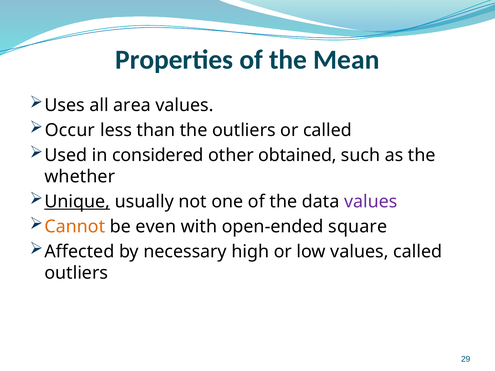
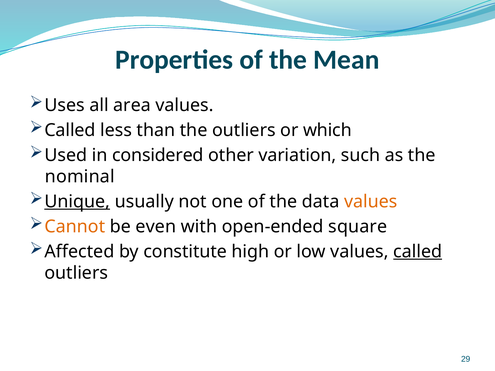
Occur at (70, 130): Occur -> Called
or called: called -> which
obtained: obtained -> variation
whether: whether -> nominal
values at (371, 202) colour: purple -> orange
necessary: necessary -> constitute
called at (418, 252) underline: none -> present
